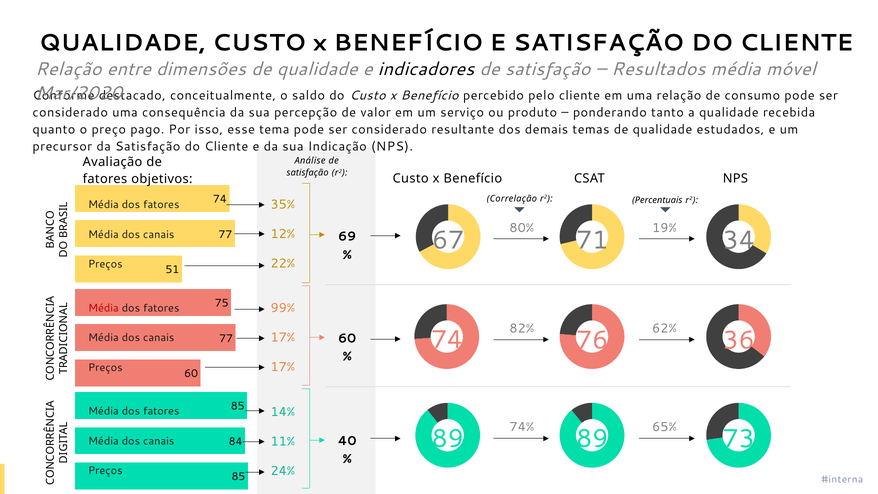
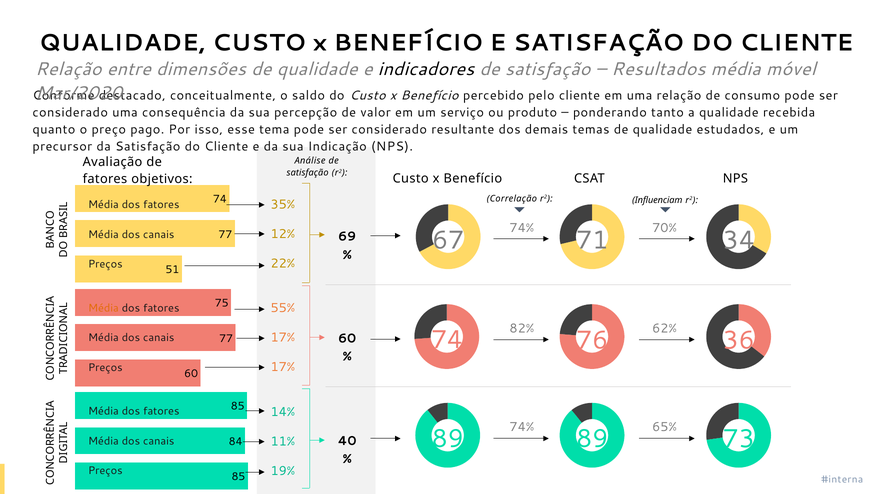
Percentuais: Percentuais -> Influenciam
80% at (522, 228): 80% -> 74%
19%: 19% -> 70%
99%: 99% -> 55%
Média at (103, 308) colour: red -> orange
24%: 24% -> 19%
